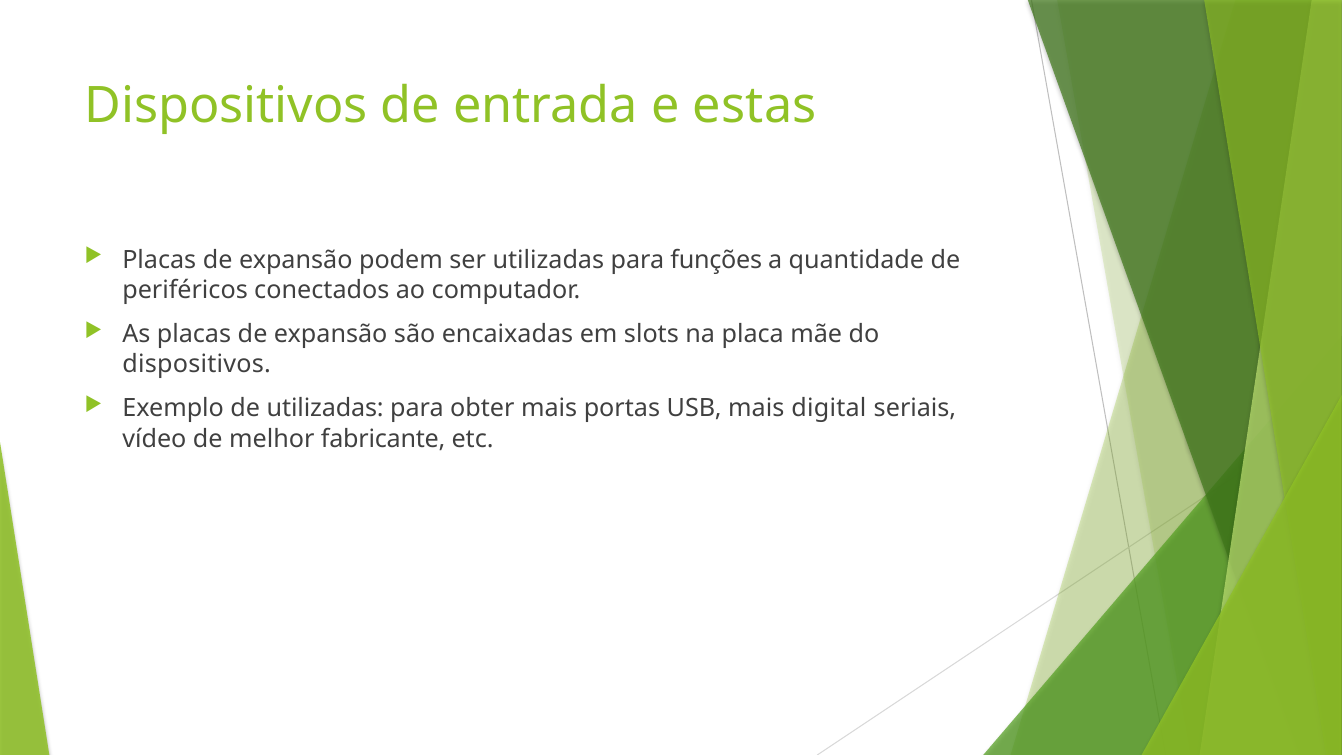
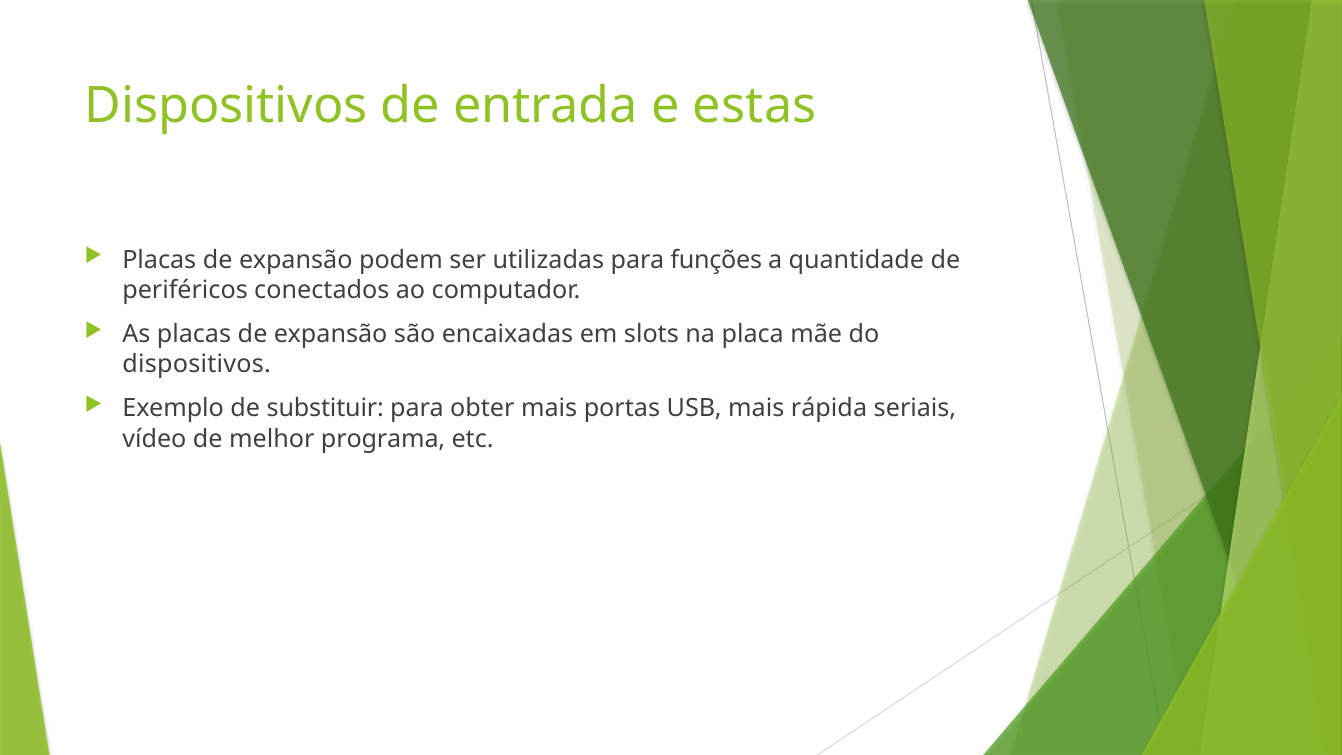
de utilizadas: utilizadas -> substituir
digital: digital -> rápida
fabricante: fabricante -> programa
